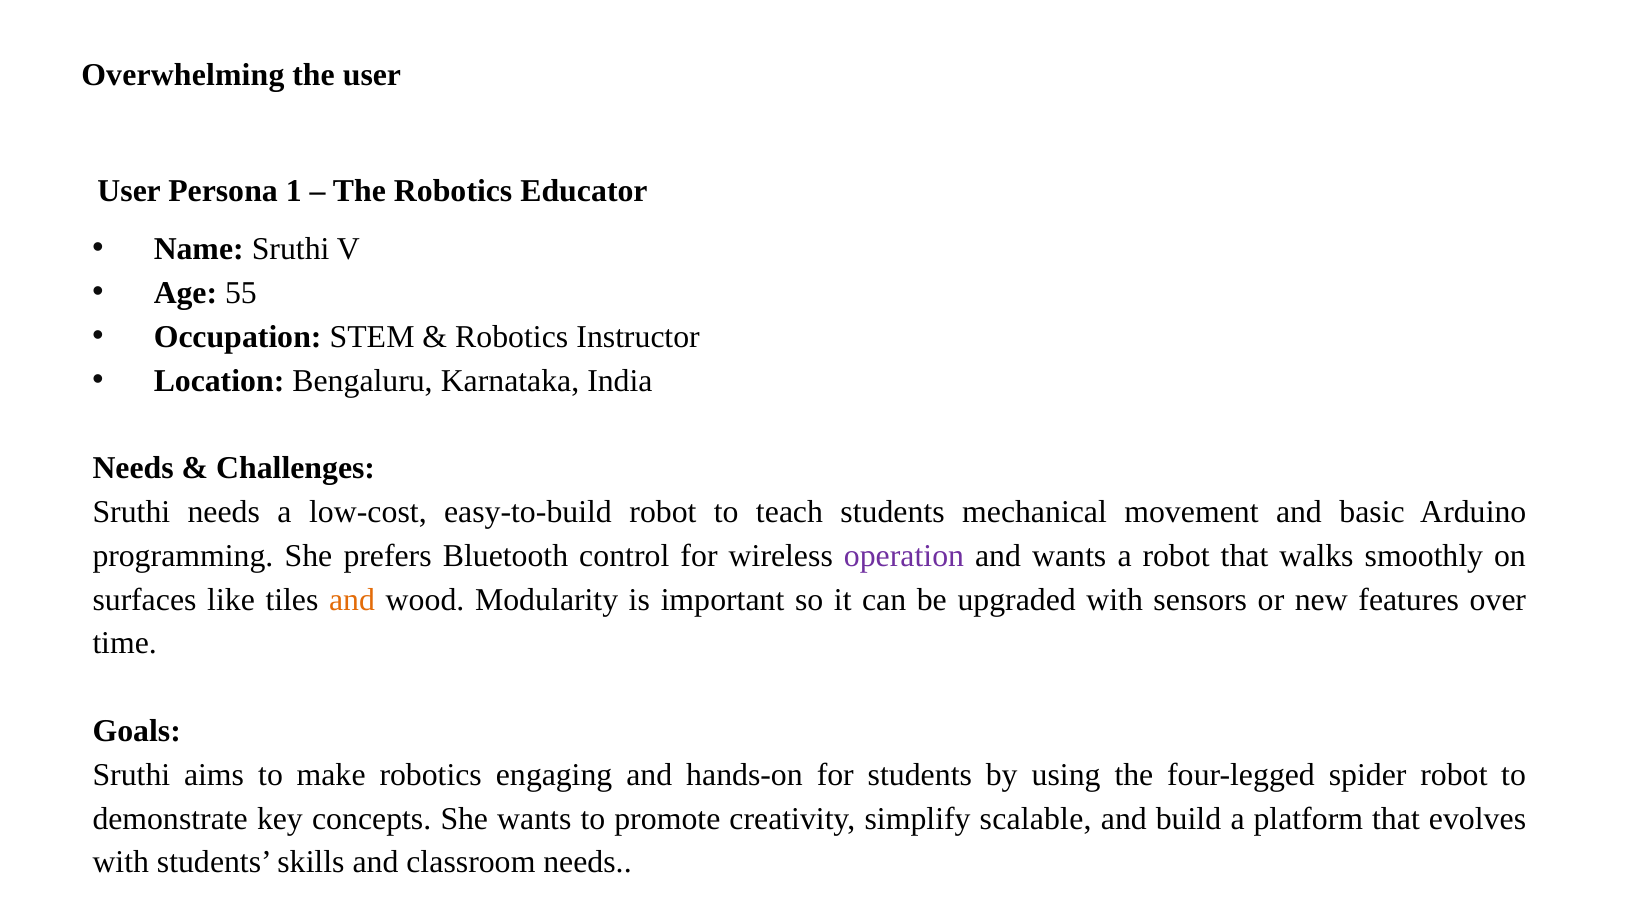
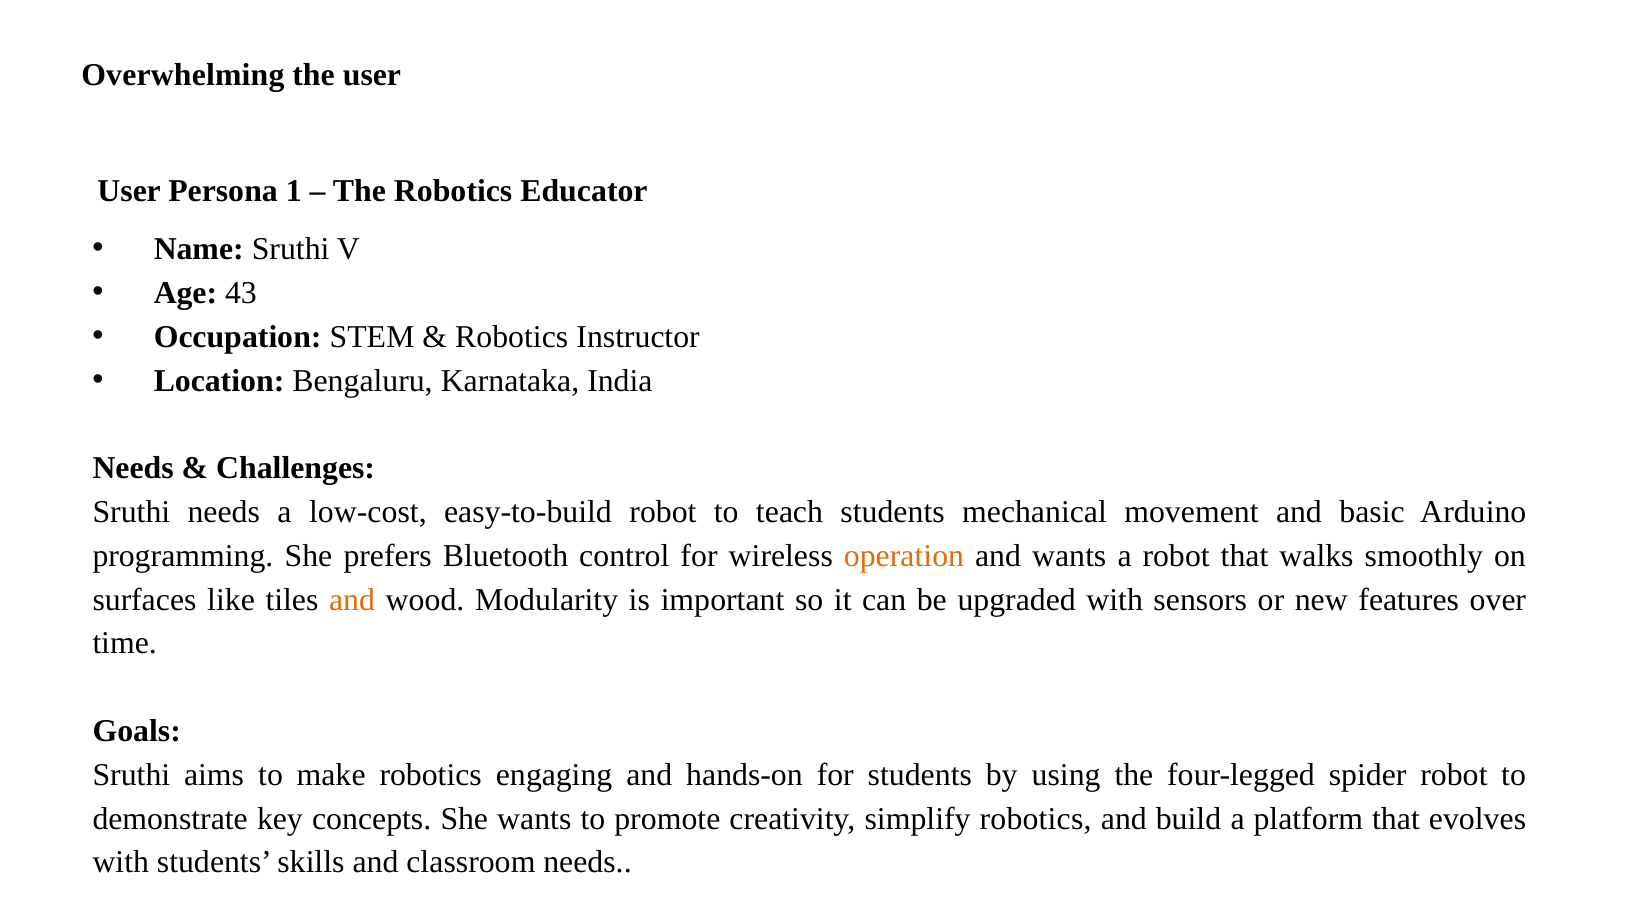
55: 55 -> 43
operation colour: purple -> orange
simplify scalable: scalable -> robotics
